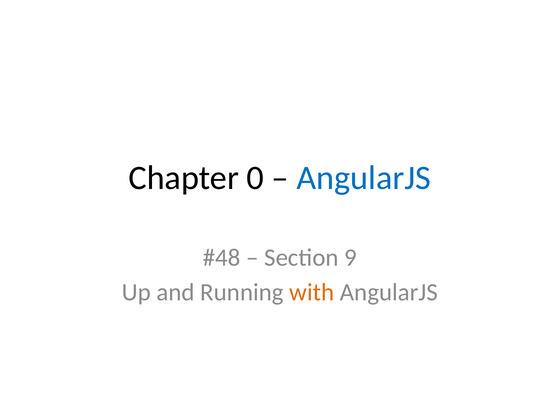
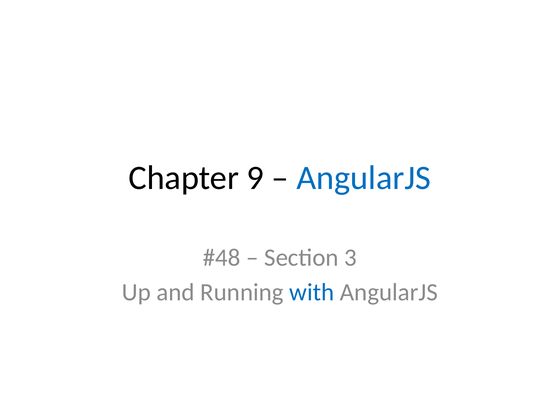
0: 0 -> 9
9: 9 -> 3
with colour: orange -> blue
